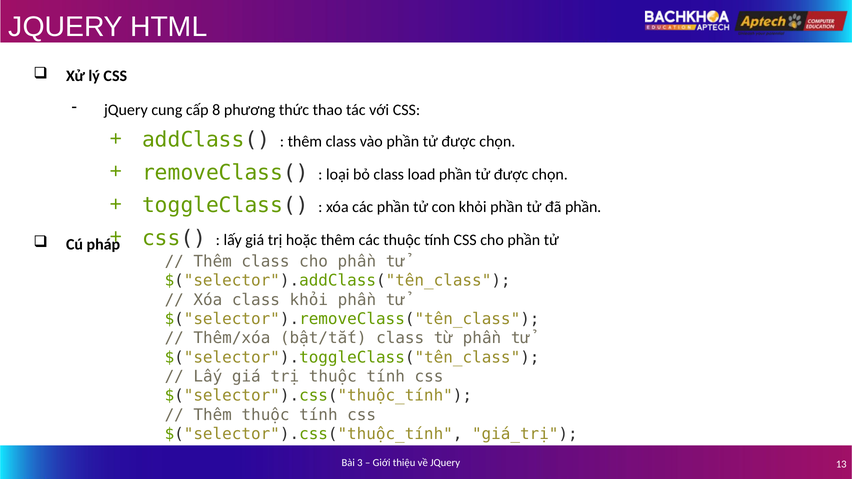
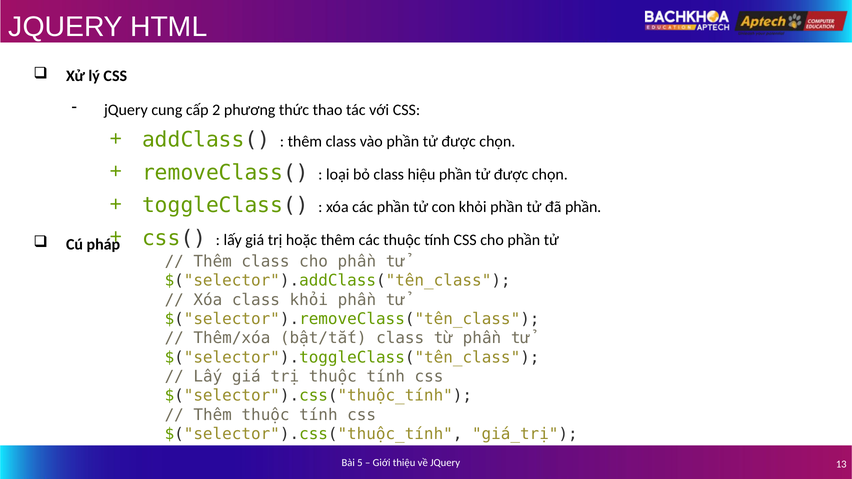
8: 8 -> 2
load: load -> hiệu
3: 3 -> 5
